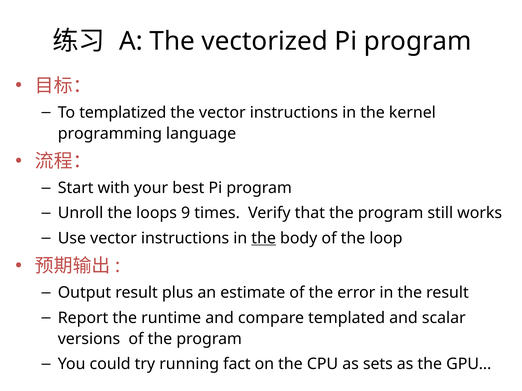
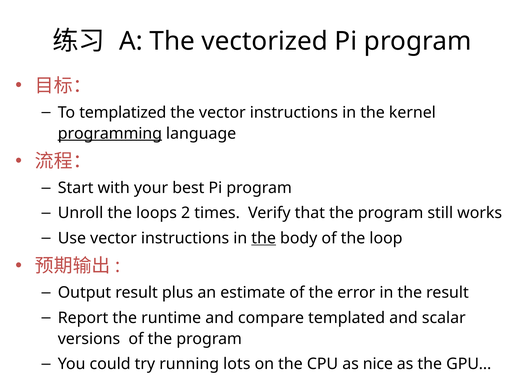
programming underline: none -> present
9: 9 -> 2
fact: fact -> lots
sets: sets -> nice
